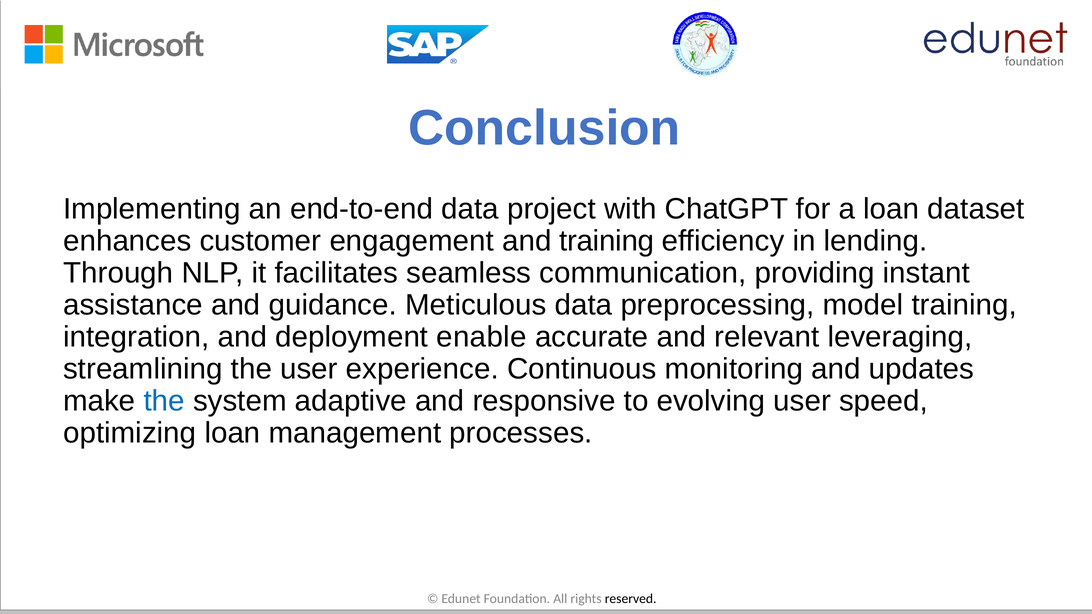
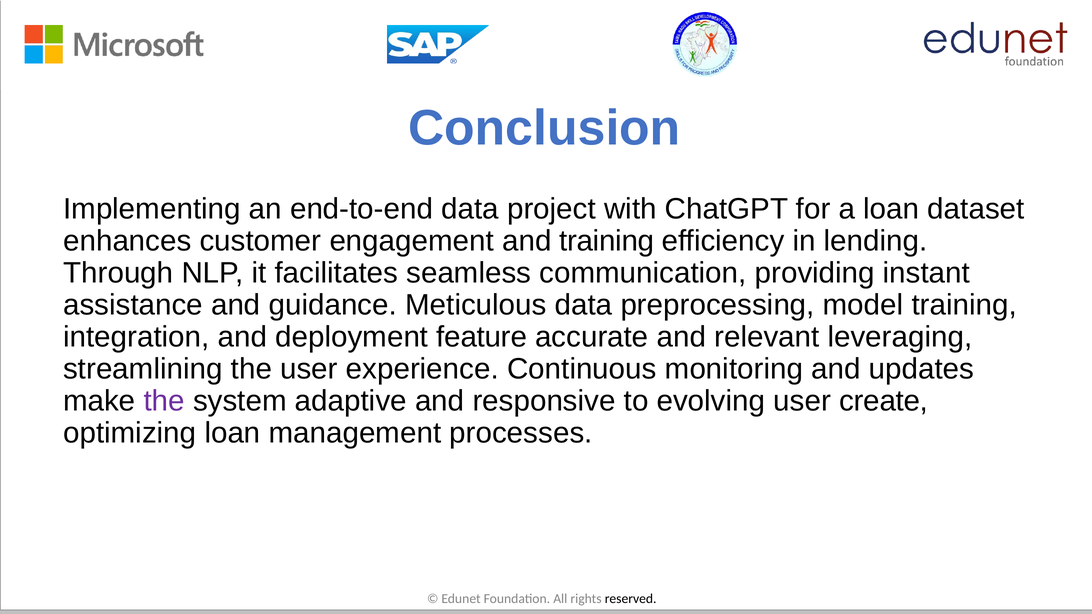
enable: enable -> feature
the at (164, 401) colour: blue -> purple
speed: speed -> create
